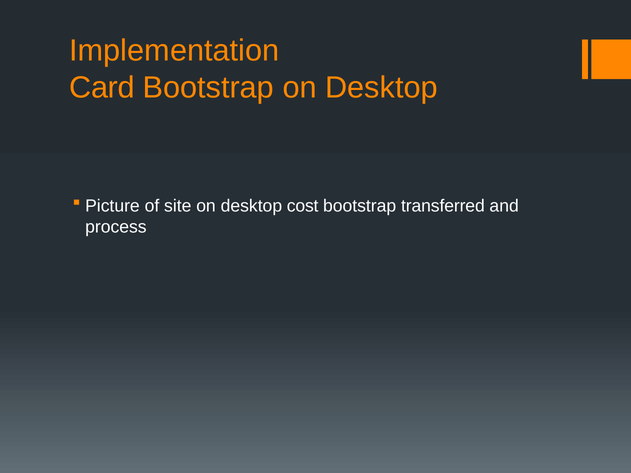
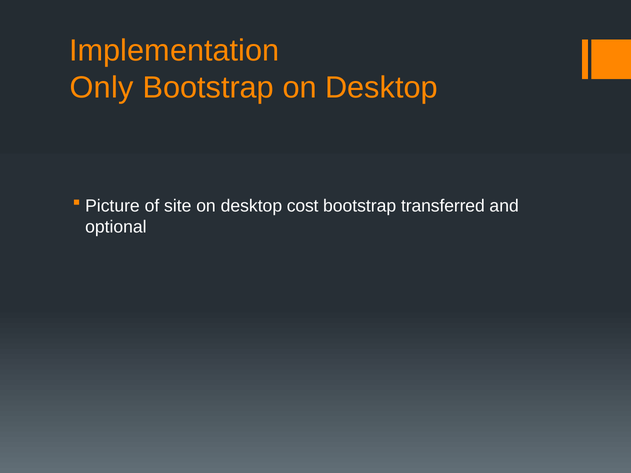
Card: Card -> Only
process: process -> optional
